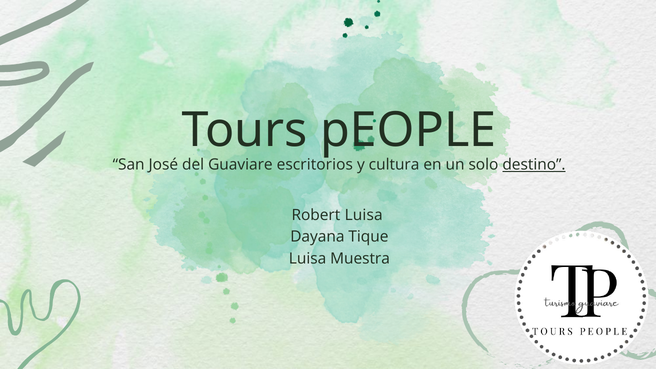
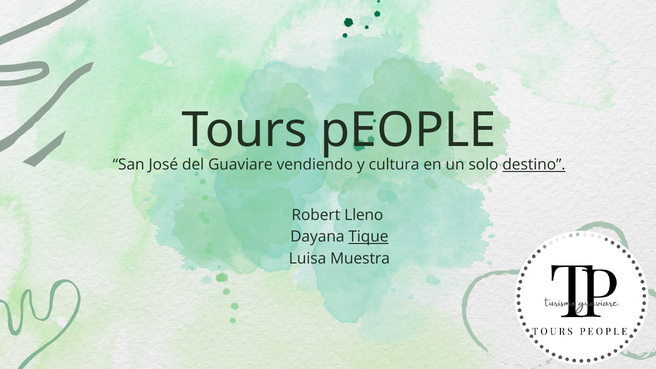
escritorios: escritorios -> vendiendo
Robert Luisa: Luisa -> Lleno
Tique underline: none -> present
